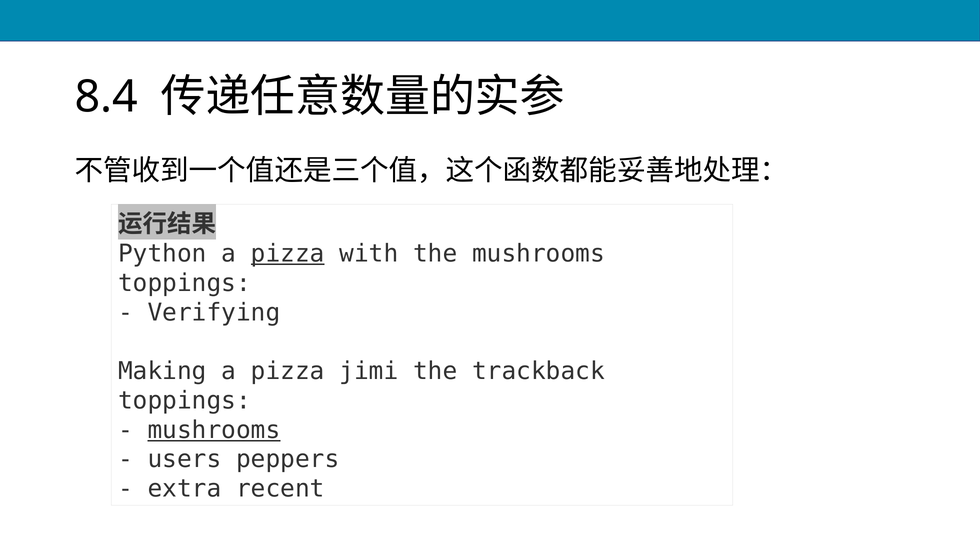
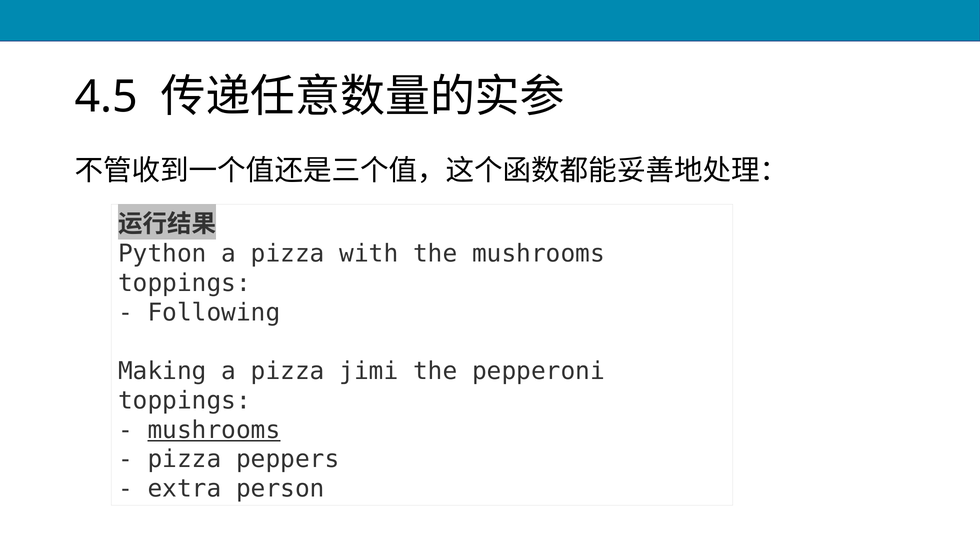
8.4: 8.4 -> 4.5
pizza at (288, 254) underline: present -> none
Verifying: Verifying -> Following
trackback: trackback -> pepperoni
users at (185, 460): users -> pizza
recent: recent -> person
